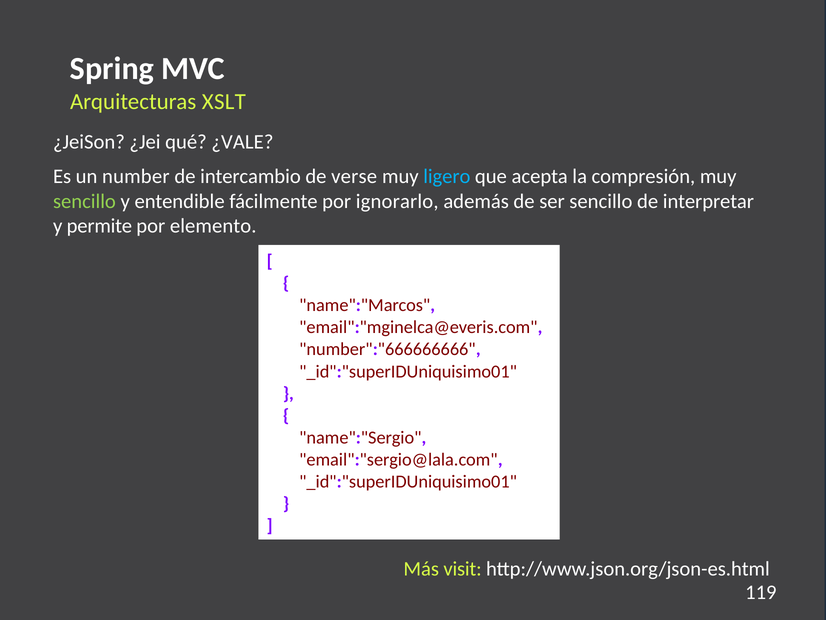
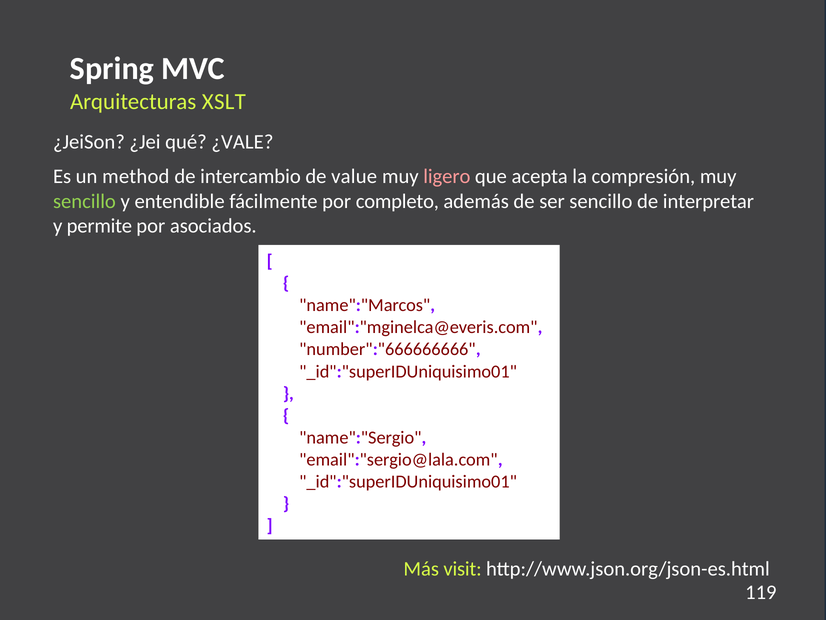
number: number -> method
verse: verse -> value
ligero colour: light blue -> pink
ignorarlo: ignorarlo -> completo
elemento: elemento -> asociados
